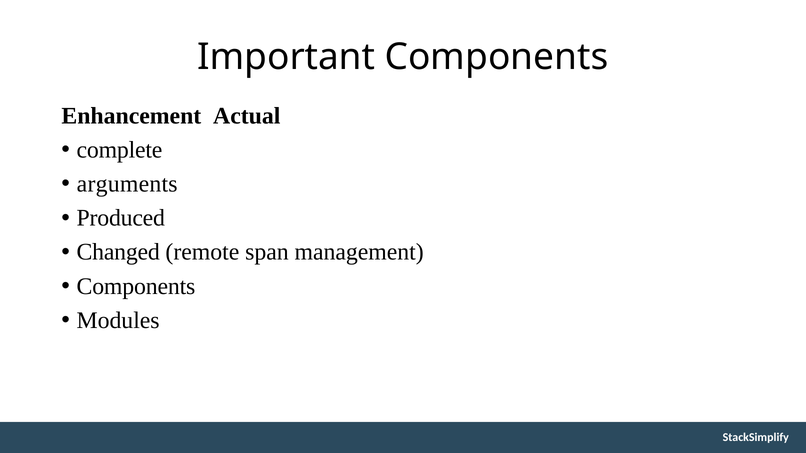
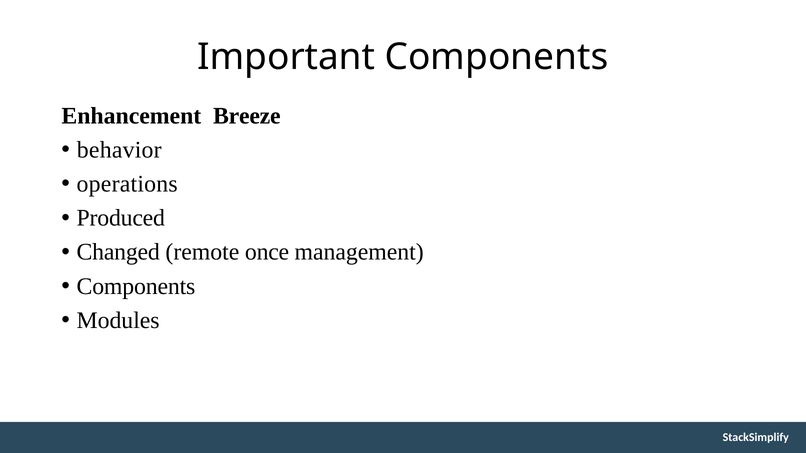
Actual: Actual -> Breeze
complete: complete -> behavior
arguments: arguments -> operations
span: span -> once
